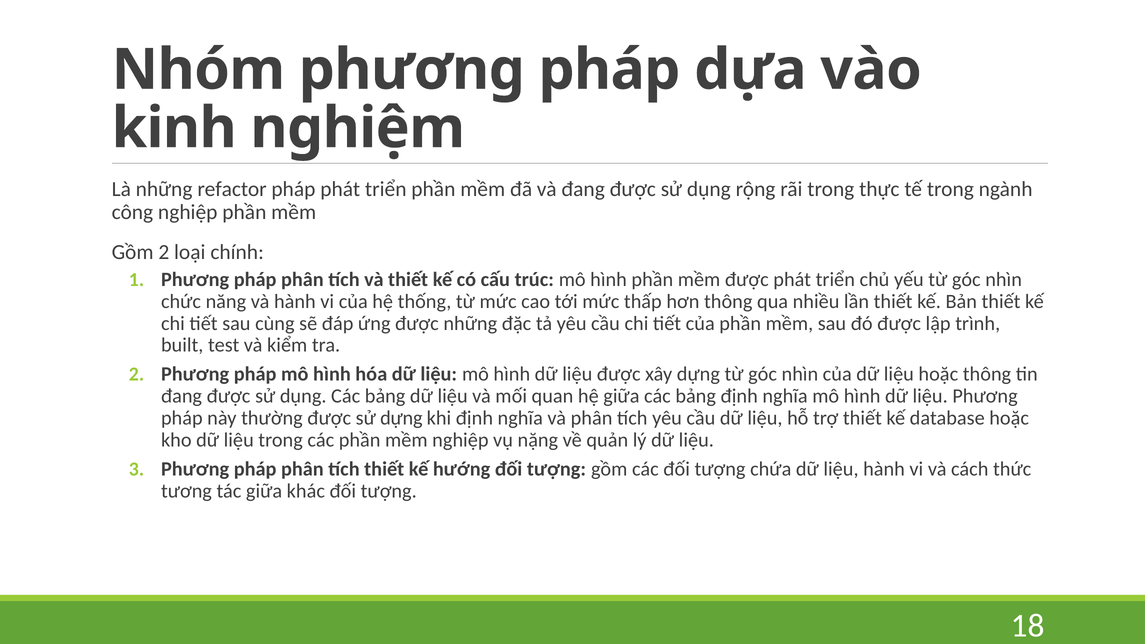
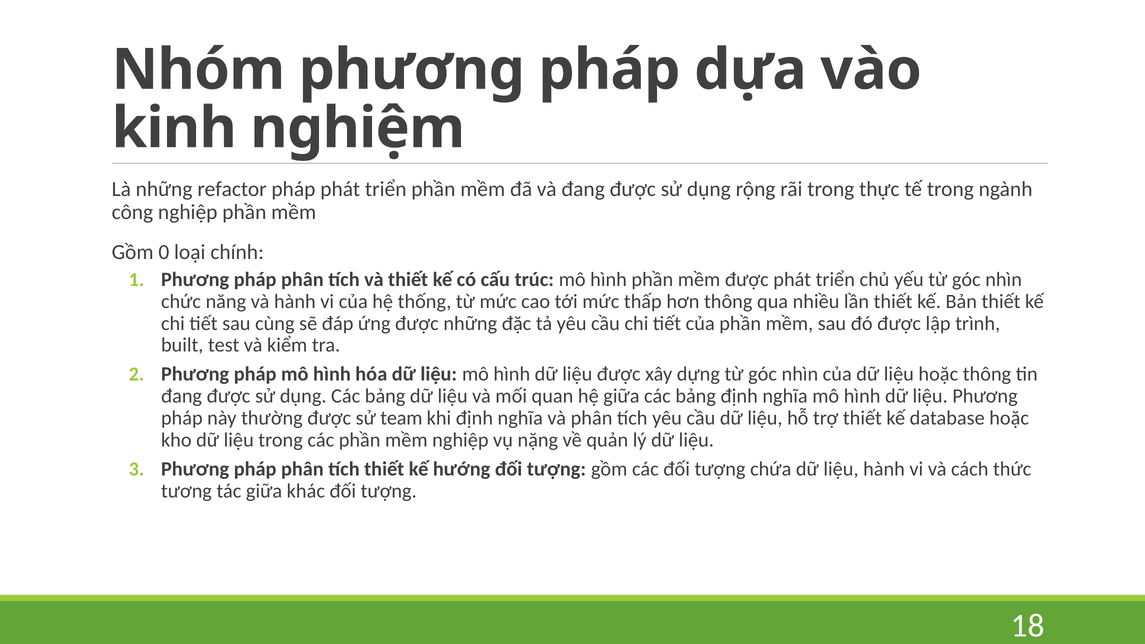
Gồm 2: 2 -> 0
sử dựng: dựng -> team
